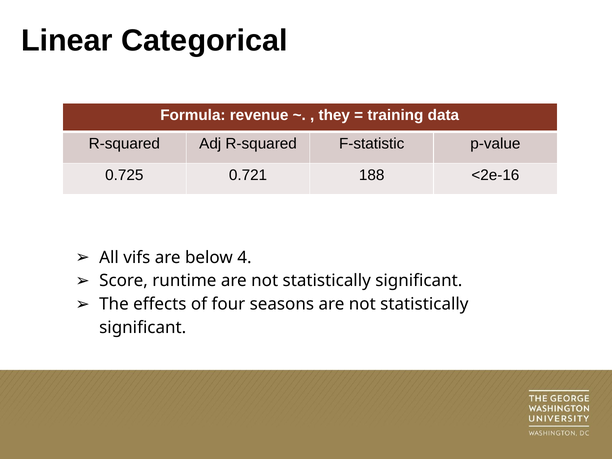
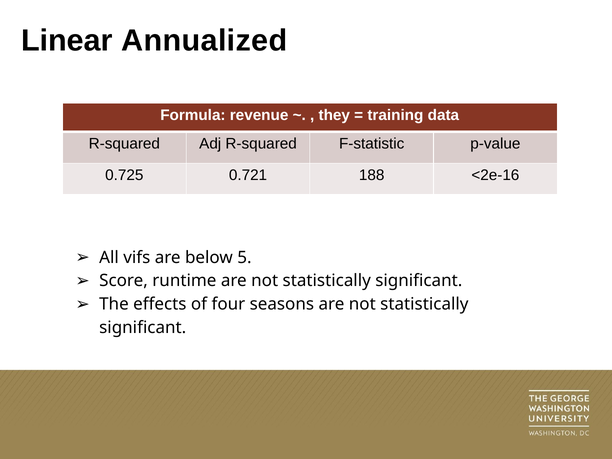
Categorical: Categorical -> Annualized
4: 4 -> 5
